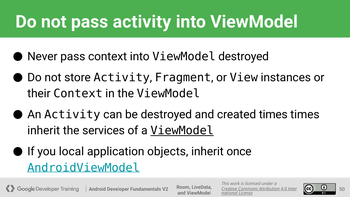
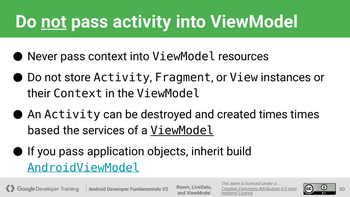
not at (54, 22) underline: none -> present
ViewModel destroyed: destroyed -> resources
inherit at (44, 131): inherit -> based
you local: local -> pass
once: once -> build
